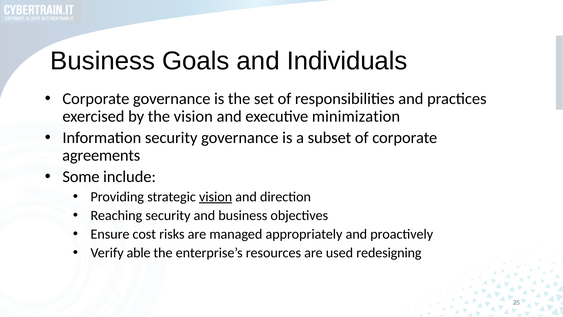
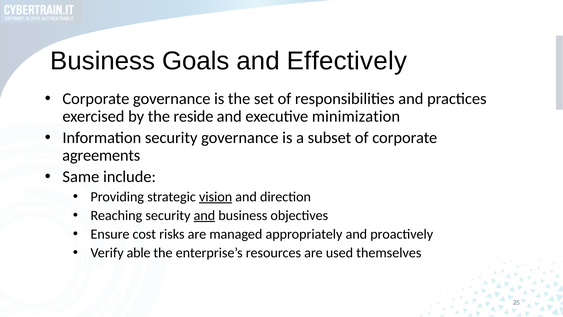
Individuals: Individuals -> Effectively
the vision: vision -> reside
Some: Some -> Same
and at (204, 215) underline: none -> present
redesigning: redesigning -> themselves
